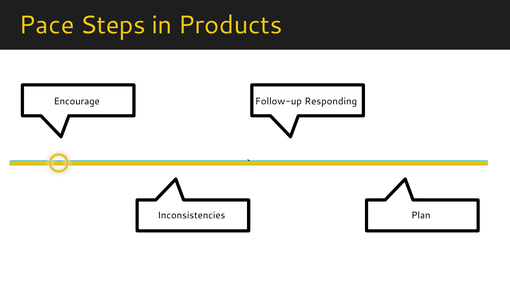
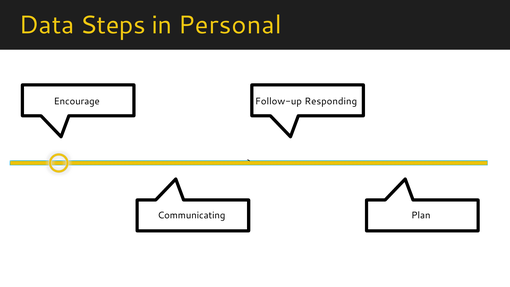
Pace: Pace -> Data
Products: Products -> Personal
Inconsistencies: Inconsistencies -> Communicating
